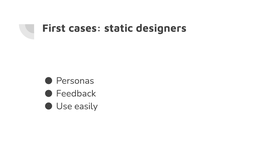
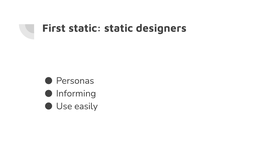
First cases: cases -> static
Feedback: Feedback -> Informing
